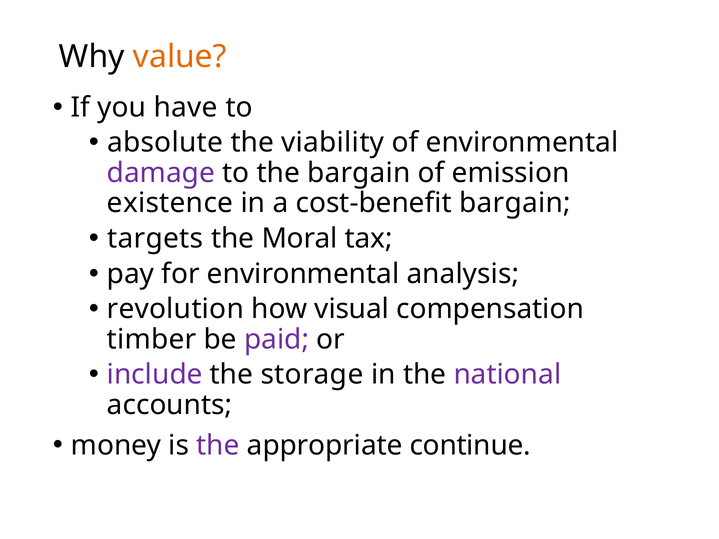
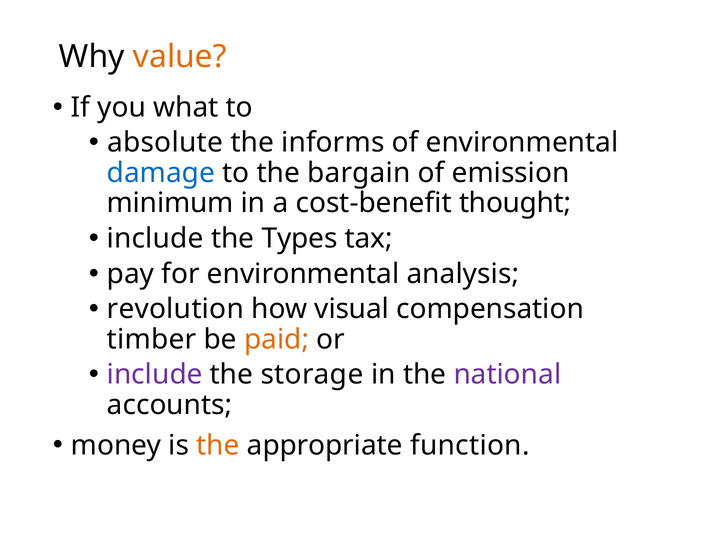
have: have -> what
viability: viability -> informs
damage colour: purple -> blue
existence: existence -> minimum
cost-benefit bargain: bargain -> thought
targets at (155, 239): targets -> include
Moral: Moral -> Types
paid colour: purple -> orange
the at (218, 445) colour: purple -> orange
continue: continue -> function
